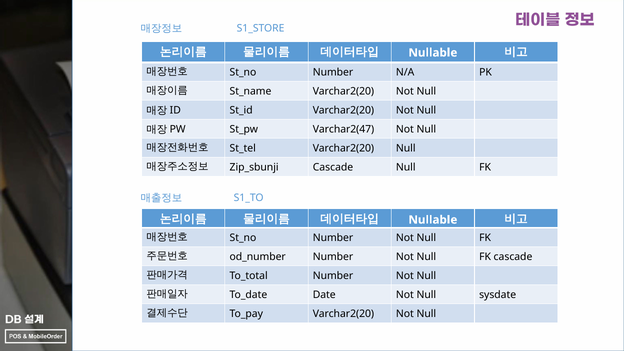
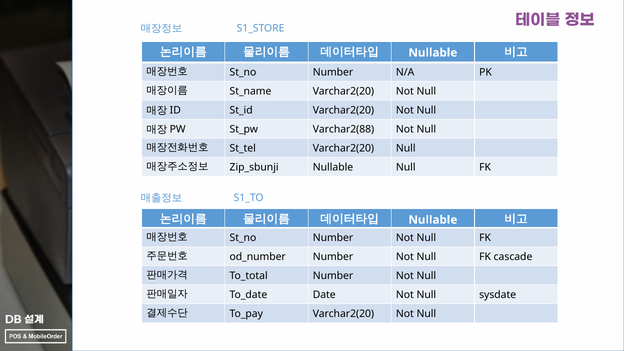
Varchar2(47: Varchar2(47 -> Varchar2(88
Cascade at (333, 167): Cascade -> Nullable
